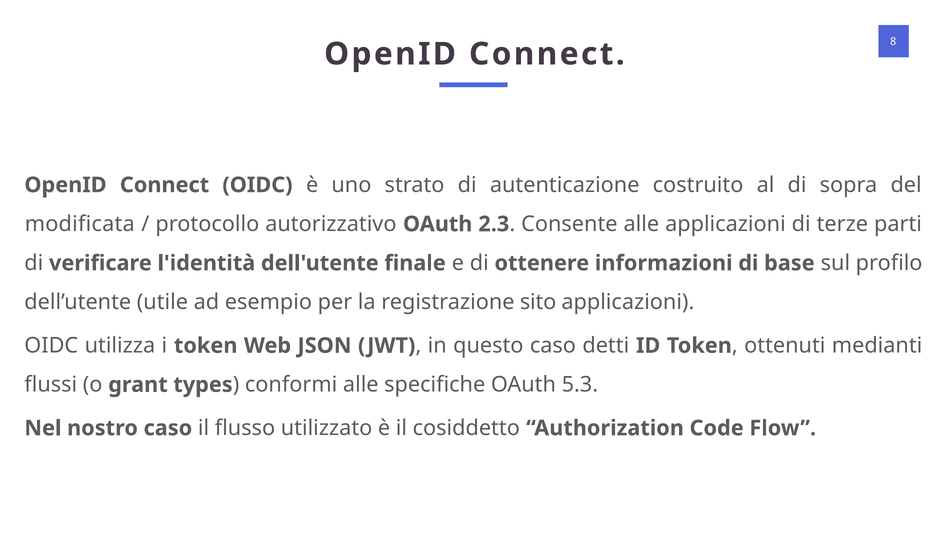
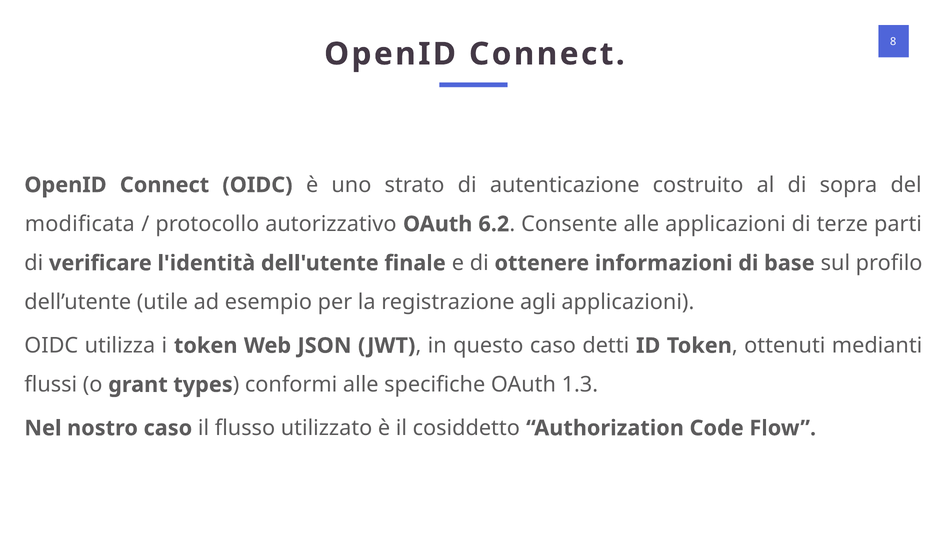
2.3: 2.3 -> 6.2
sito: sito -> agli
5.3: 5.3 -> 1.3
